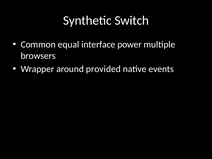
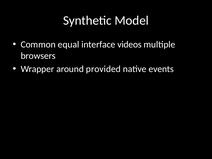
Switch: Switch -> Model
power: power -> videos
